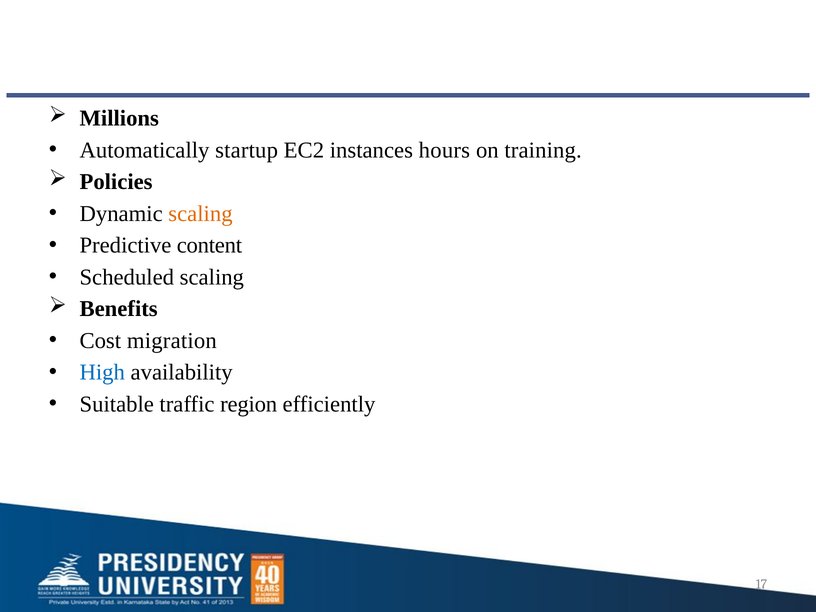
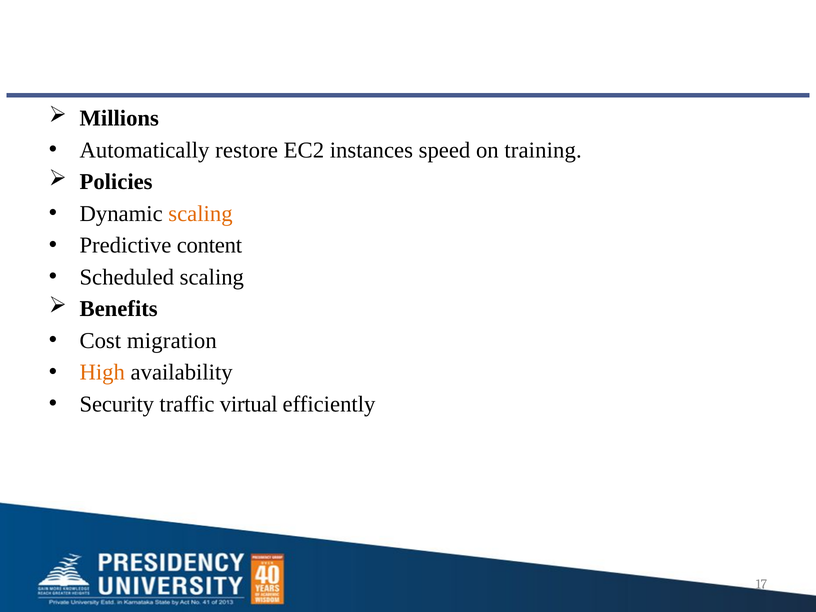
startup: startup -> restore
hours: hours -> speed
High colour: blue -> orange
Suitable: Suitable -> Security
region: region -> virtual
